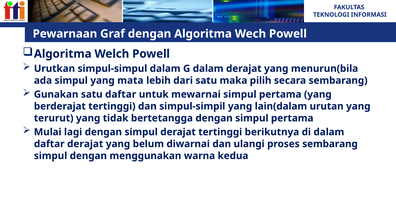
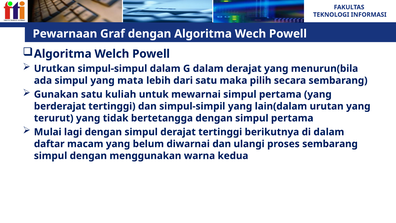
satu daftar: daftar -> kuliah
daftar derajat: derajat -> macam
